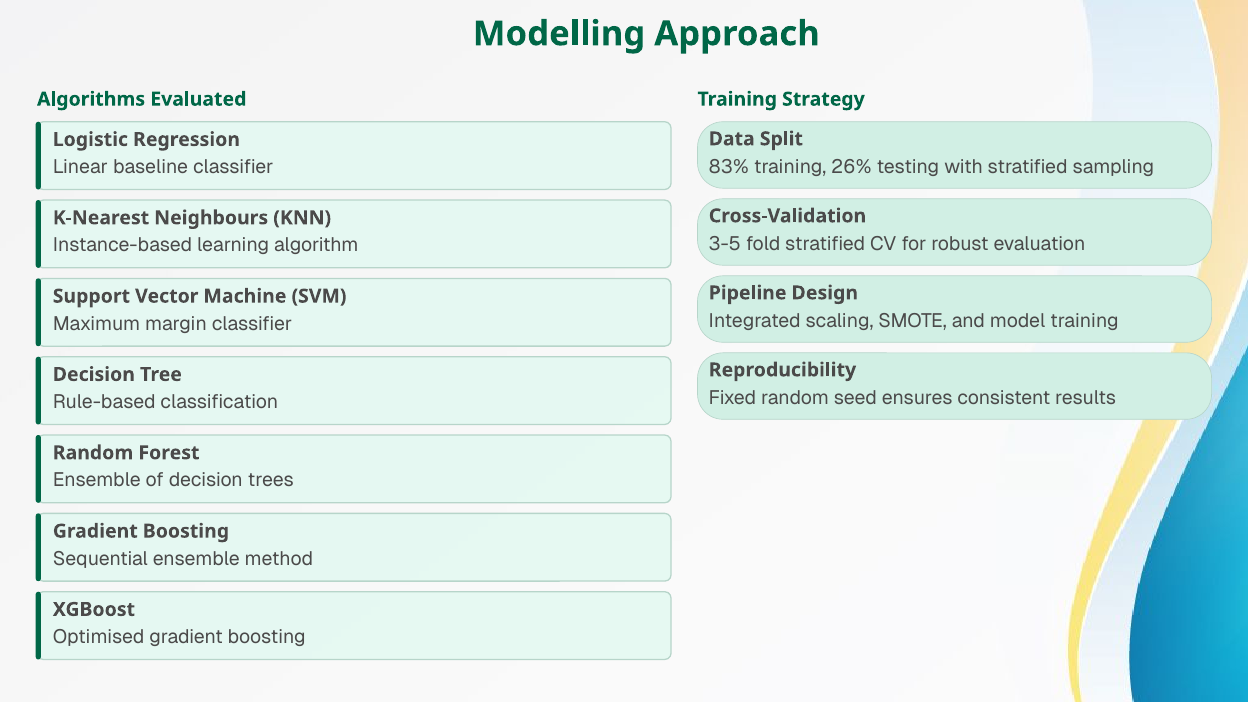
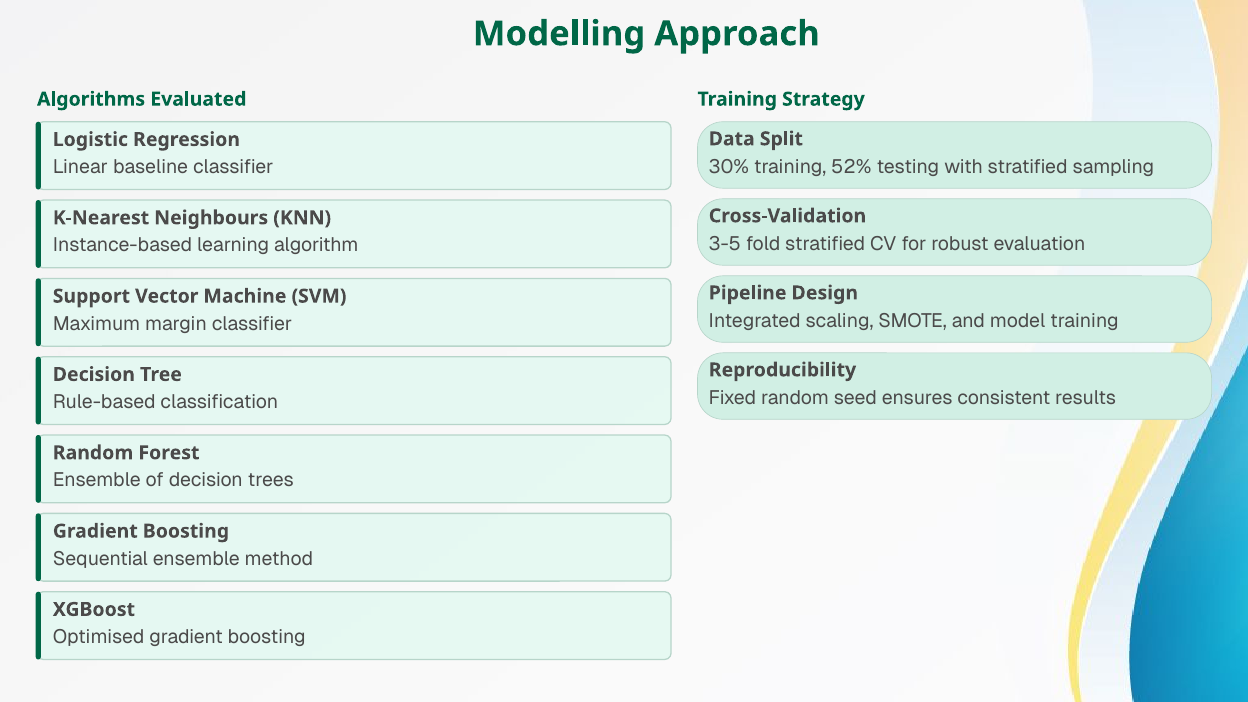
83%: 83% -> 30%
26%: 26% -> 52%
